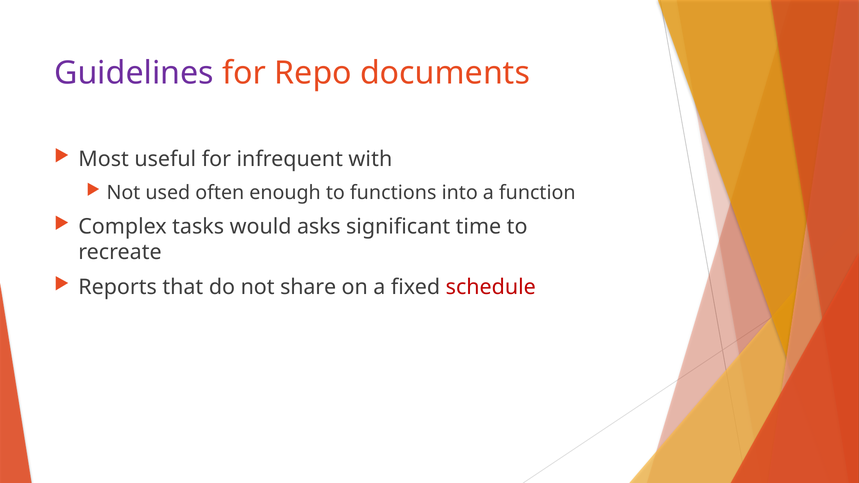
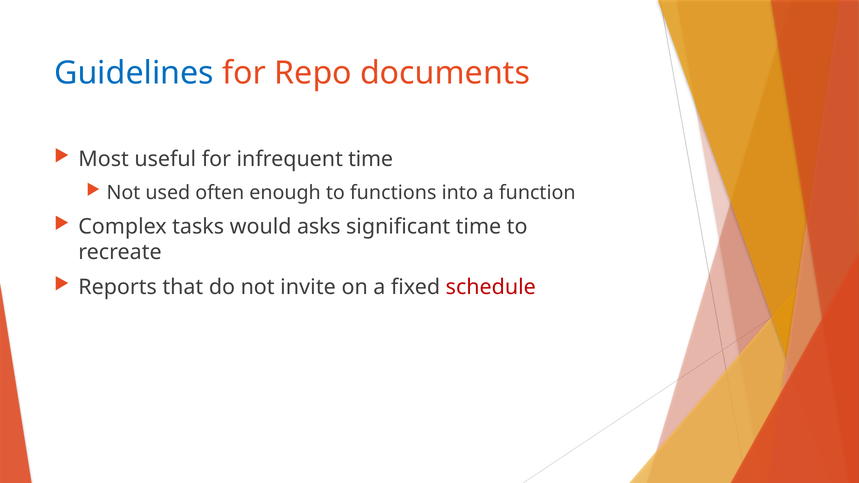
Guidelines colour: purple -> blue
infrequent with: with -> time
share: share -> invite
